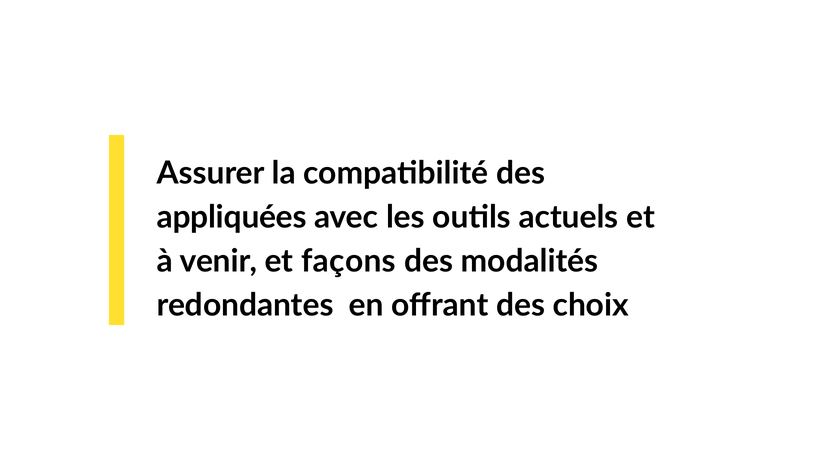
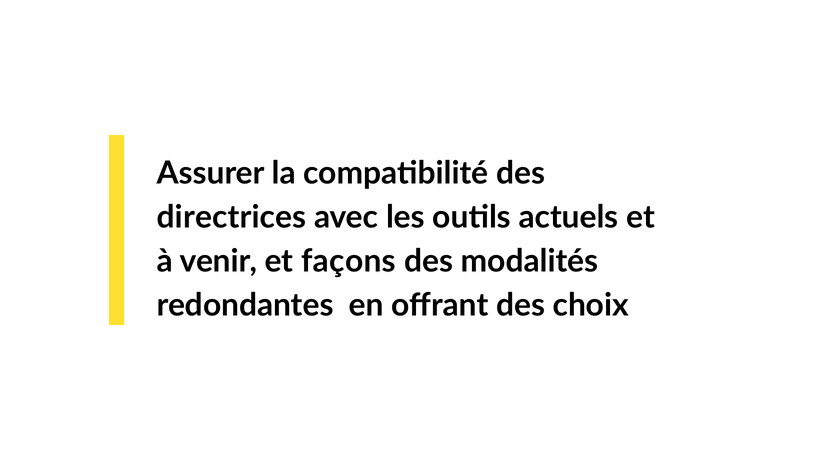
appliquées: appliquées -> directrices
